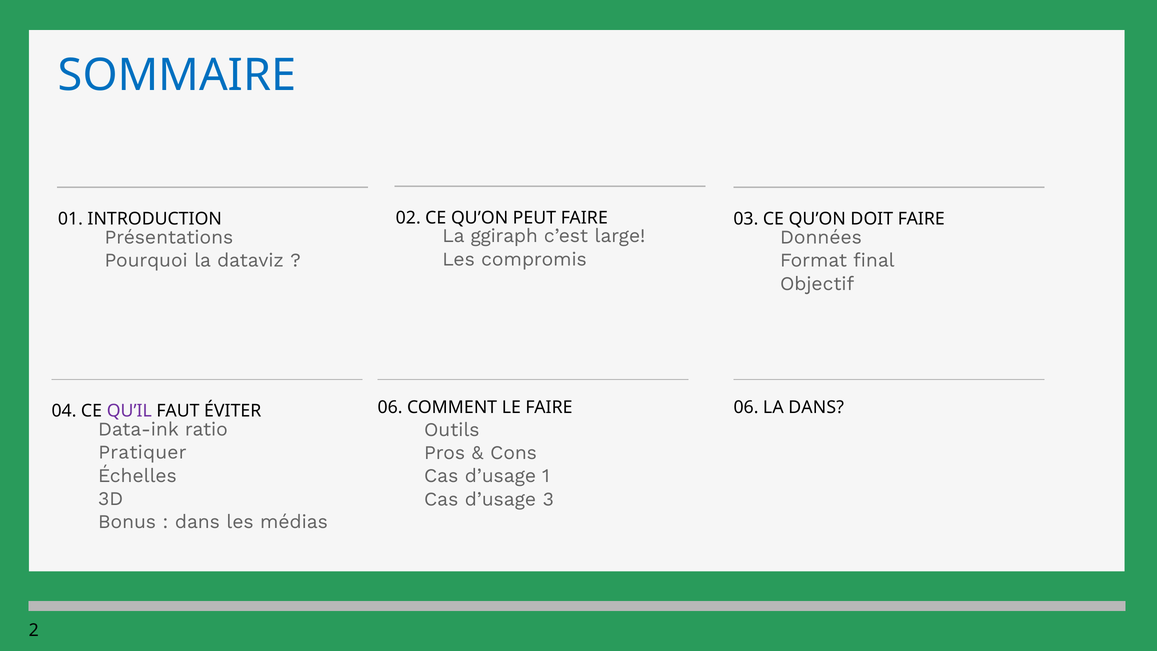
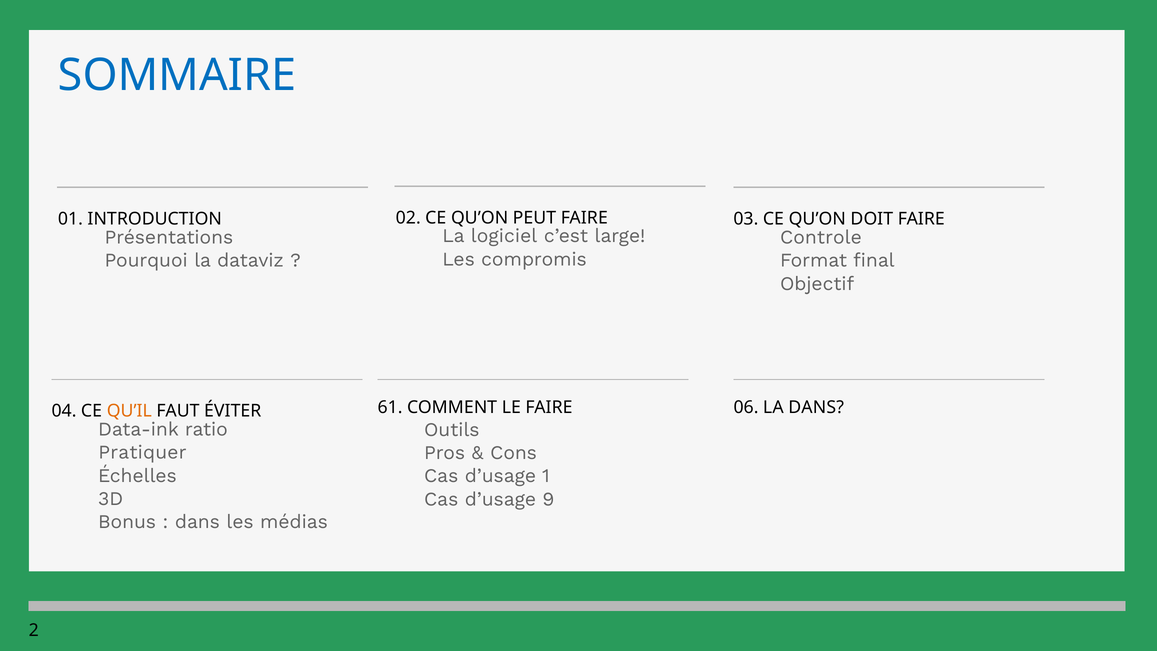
ggiraph: ggiraph -> logiciel
Données: Données -> Controle
QU’IL colour: purple -> orange
ÉVITER 06: 06 -> 61
3: 3 -> 9
